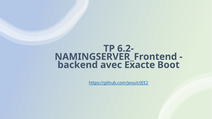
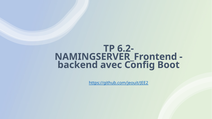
Exacte: Exacte -> Config
